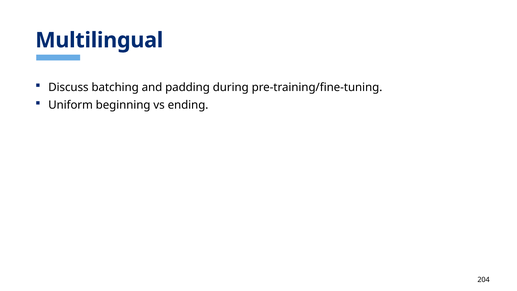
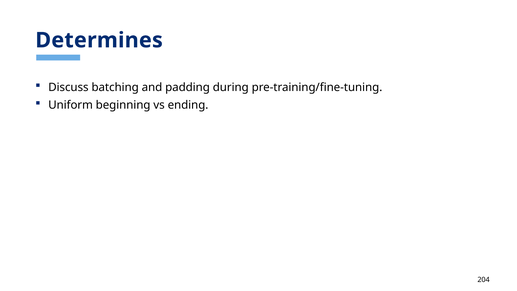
Multilingual: Multilingual -> Determines
